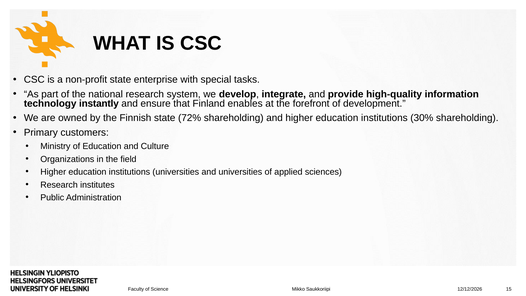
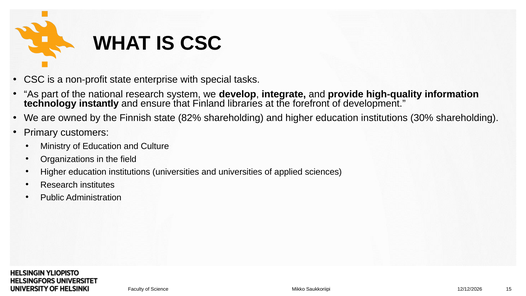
enables: enables -> libraries
72%: 72% -> 82%
